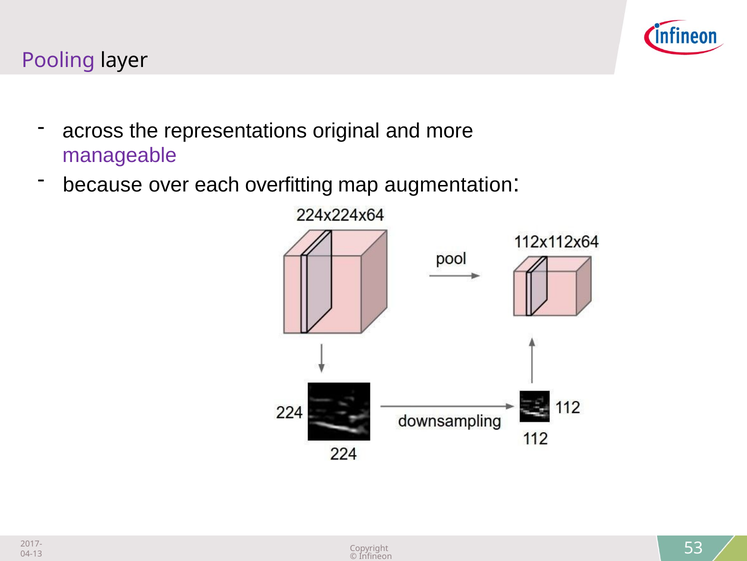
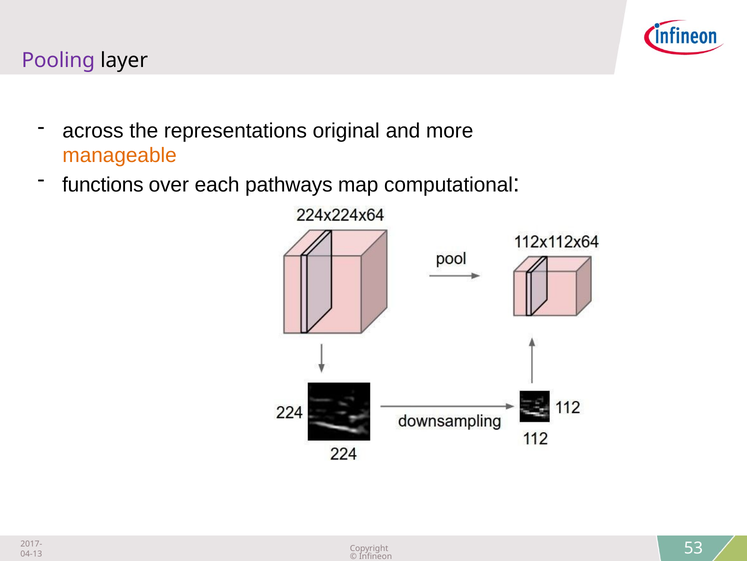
manageable colour: purple -> orange
because: because -> functions
overfitting: overfitting -> pathways
augmentation: augmentation -> computational
